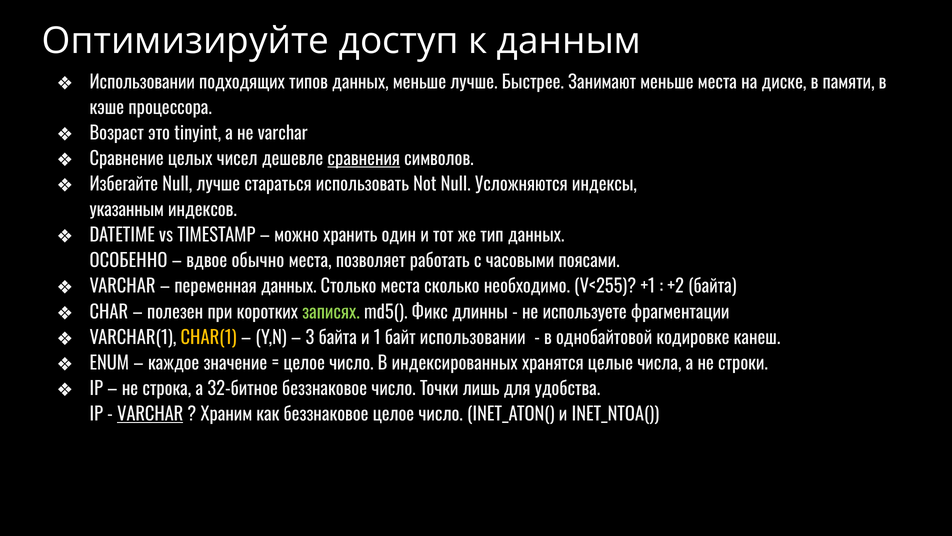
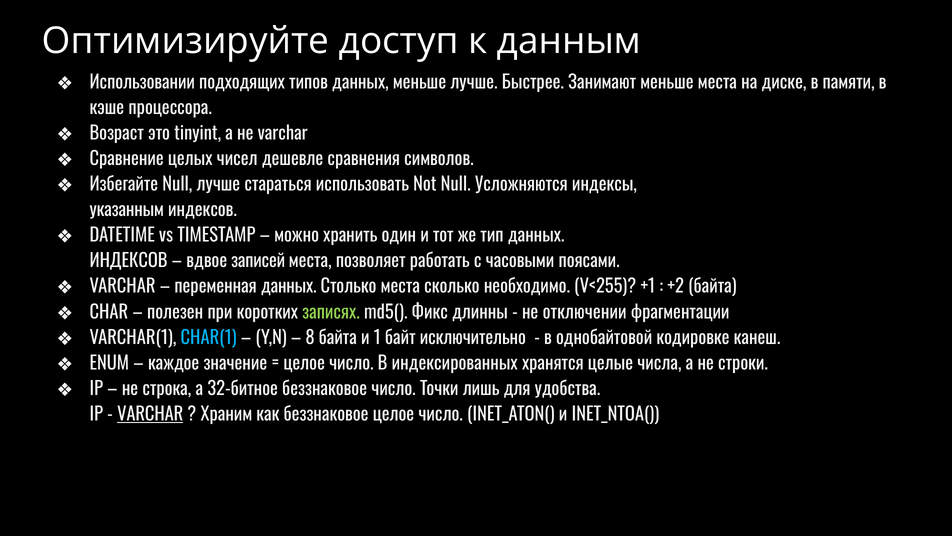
сравнения underline: present -> none
ОСОБЕННО at (128, 261): ОСОБЕННО -> ИНДЕКСОВ
обычно: обычно -> записей
используете: используете -> отключении
CHAR(1 colour: yellow -> light blue
3: 3 -> 8
байт использовании: использовании -> исключительно
